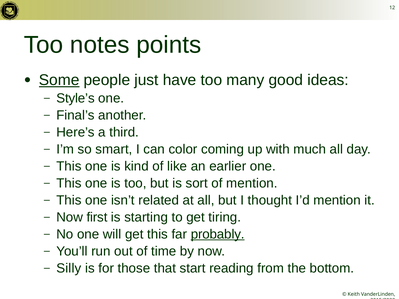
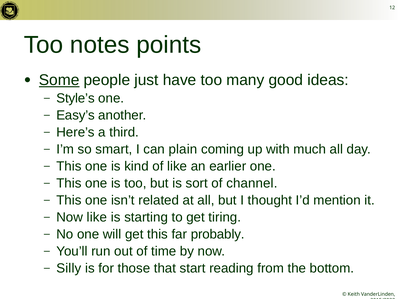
Final’s: Final’s -> Easy’s
color: color -> plain
of mention: mention -> channel
Now first: first -> like
probably underline: present -> none
